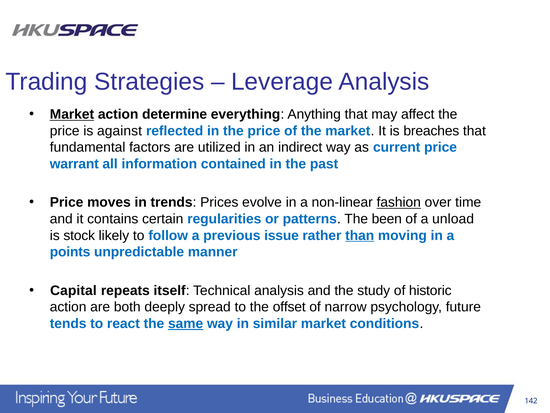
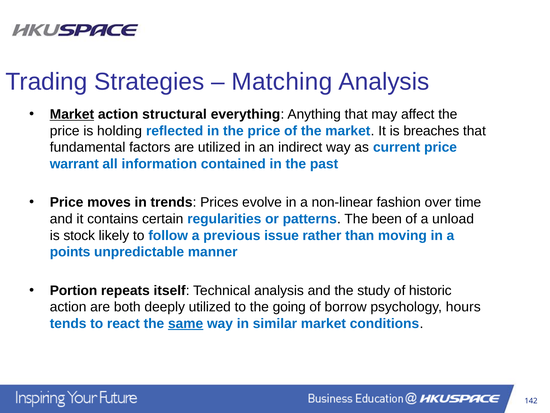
Leverage: Leverage -> Matching
determine: determine -> structural
against: against -> holding
fashion underline: present -> none
than underline: present -> none
Capital: Capital -> Portion
deeply spread: spread -> utilized
offset: offset -> going
narrow: narrow -> borrow
future: future -> hours
